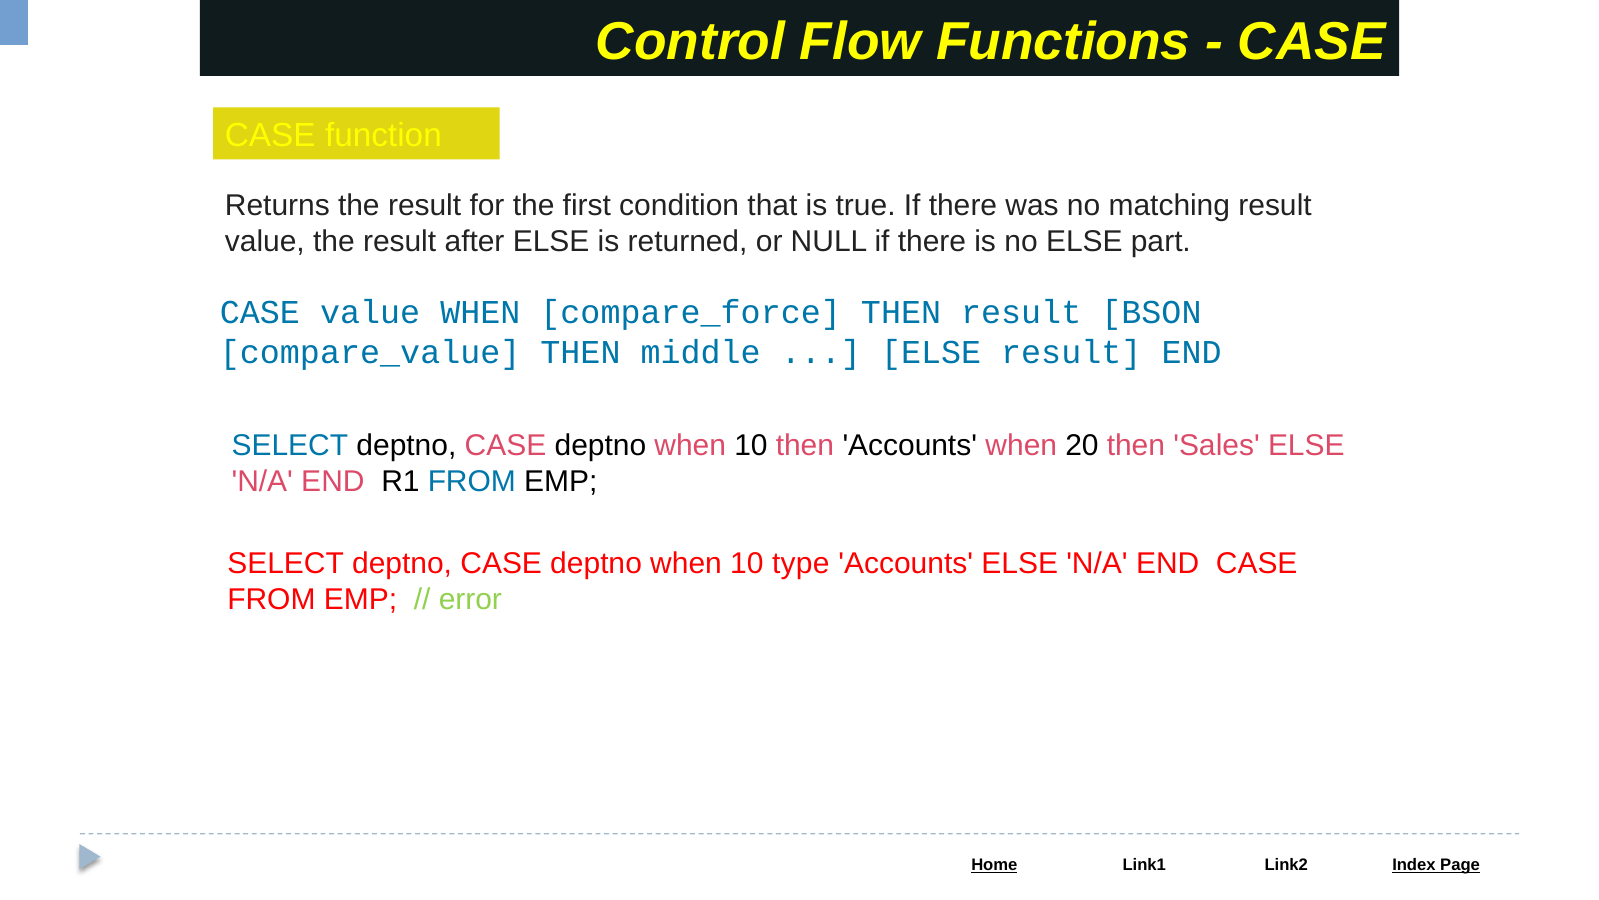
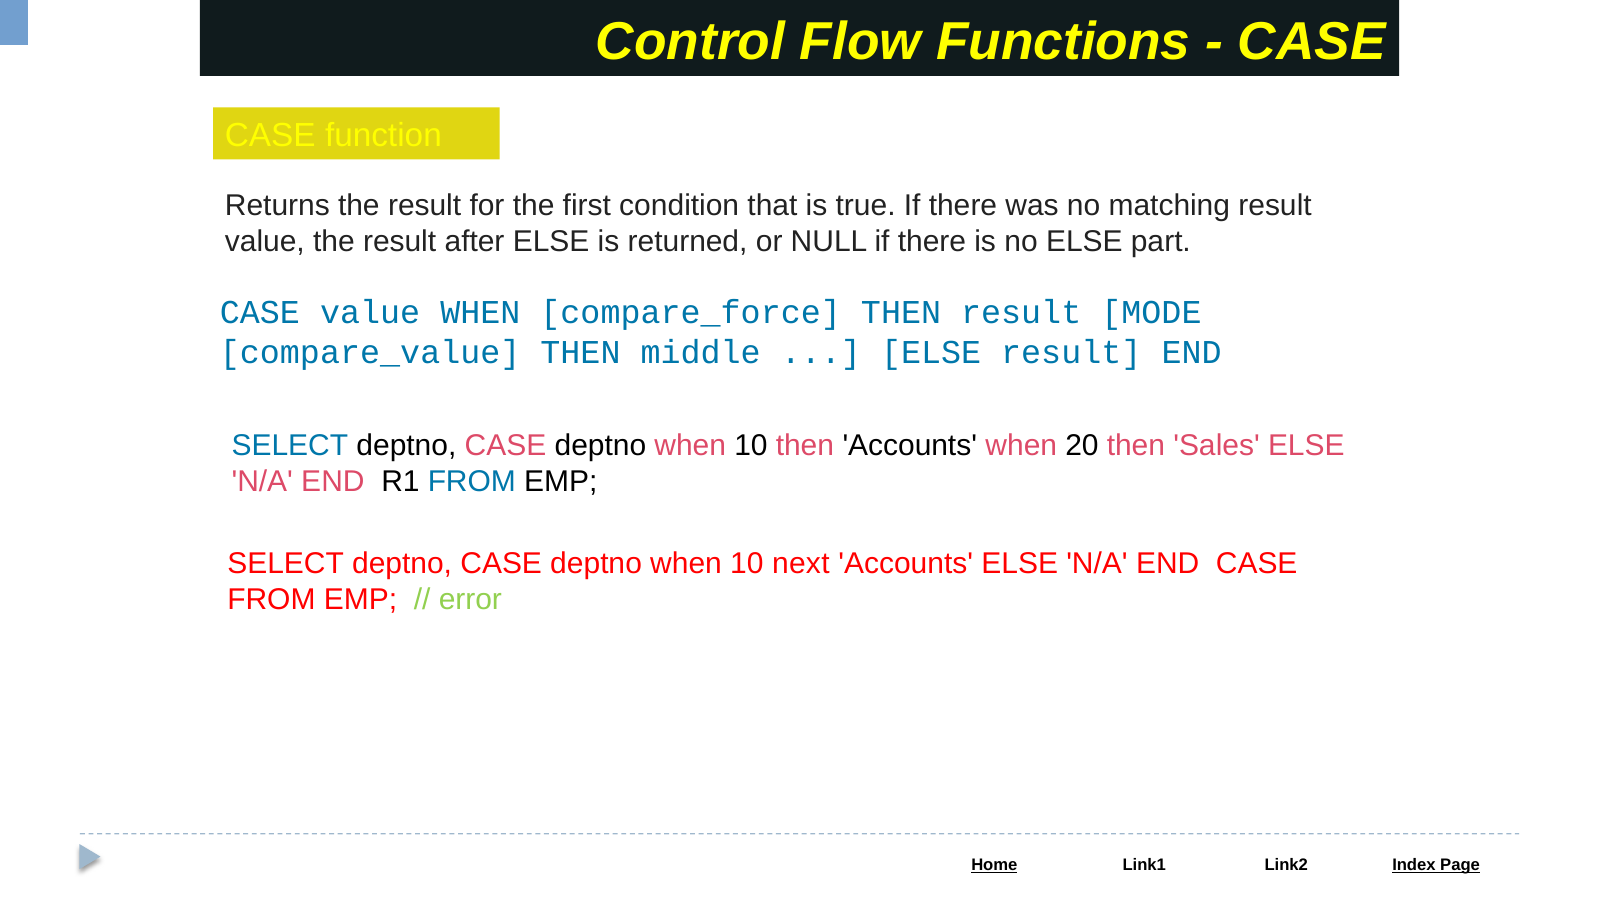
BSON: BSON -> MODE
type: type -> next
